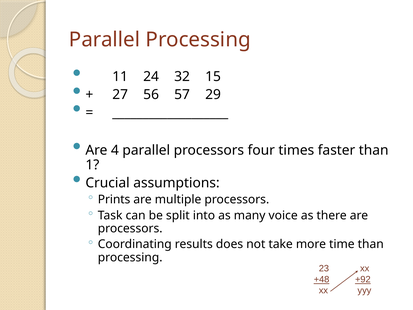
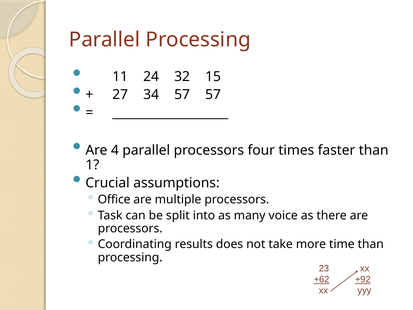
56: 56 -> 34
57 29: 29 -> 57
Prints: Prints -> Office
+48: +48 -> +62
